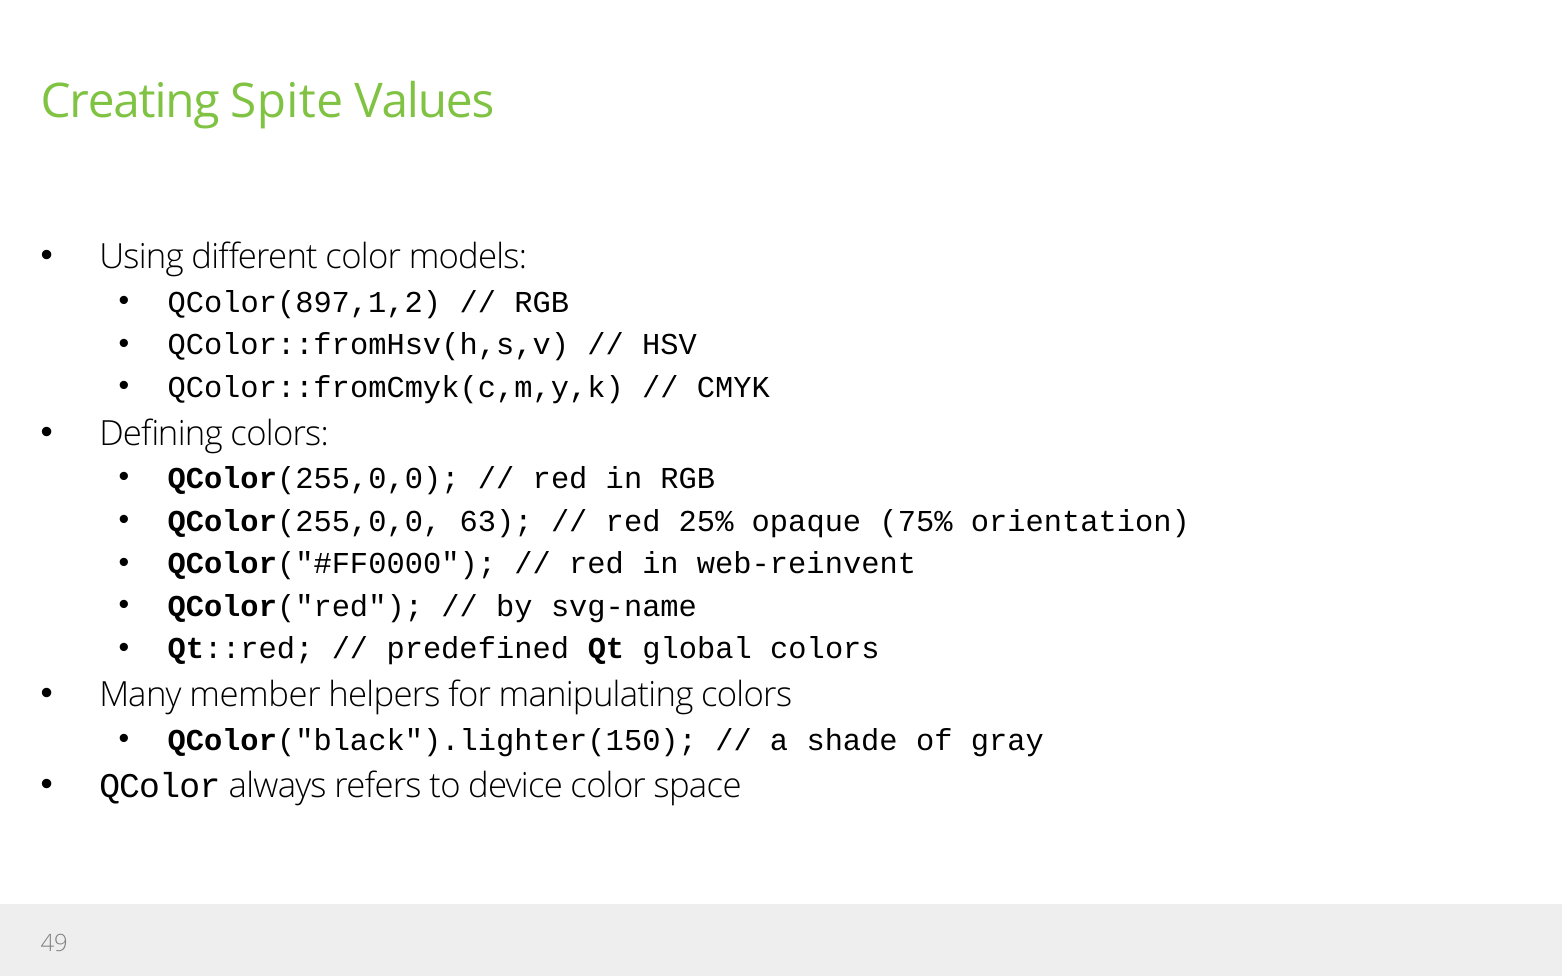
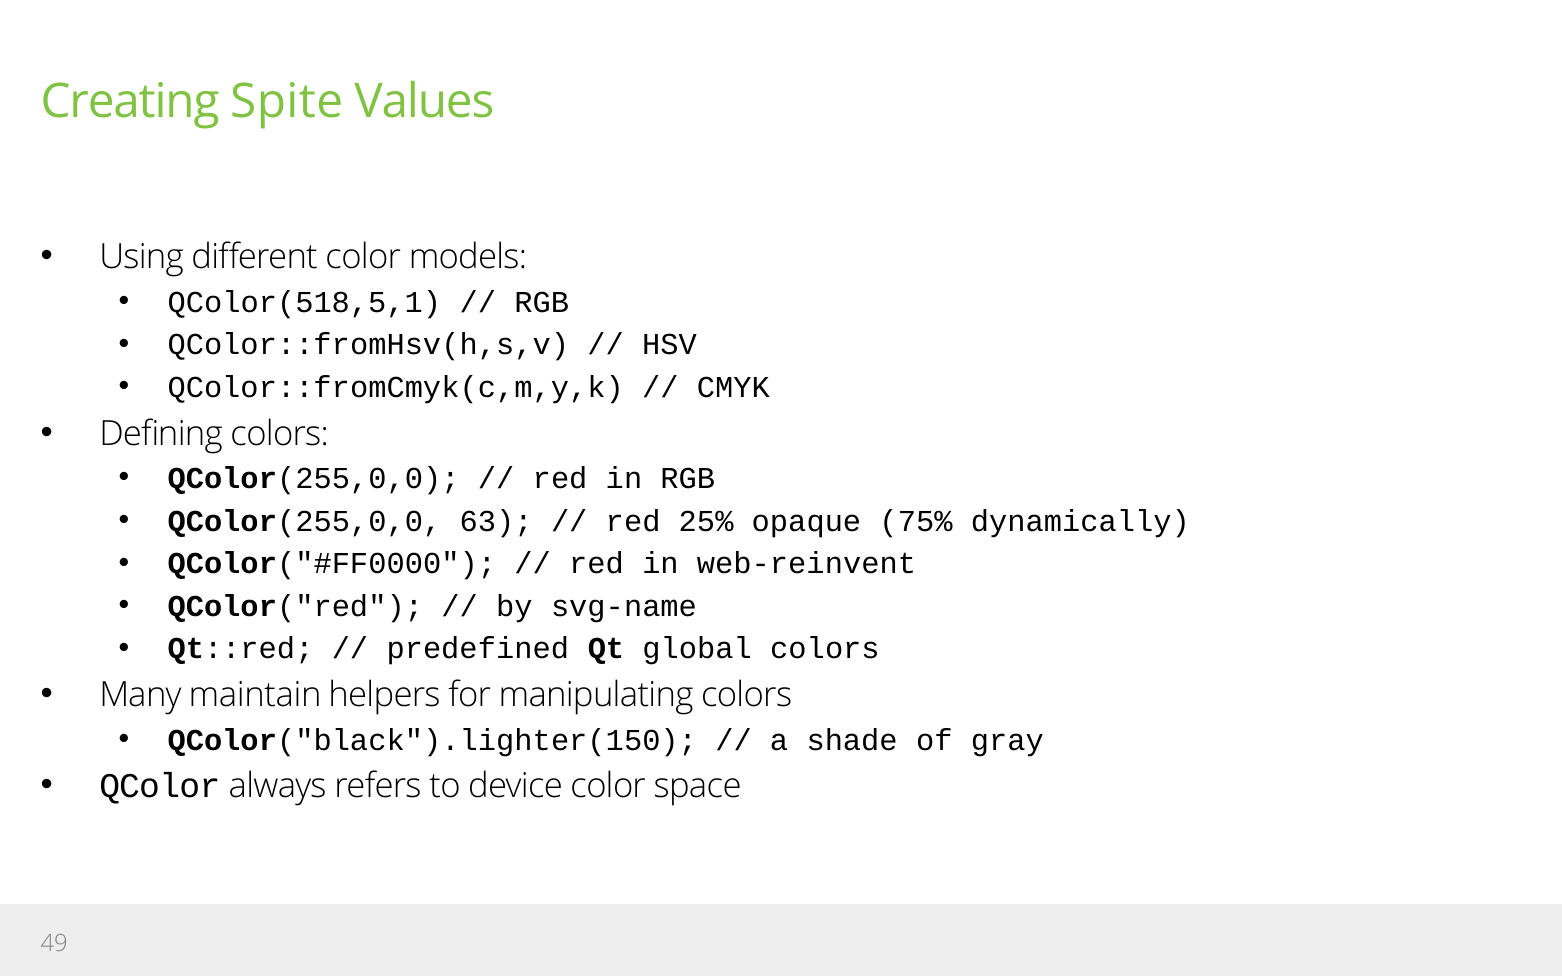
QColor(897,1,2: QColor(897,1,2 -> QColor(518,5,1
orientation: orientation -> dynamically
member: member -> maintain
